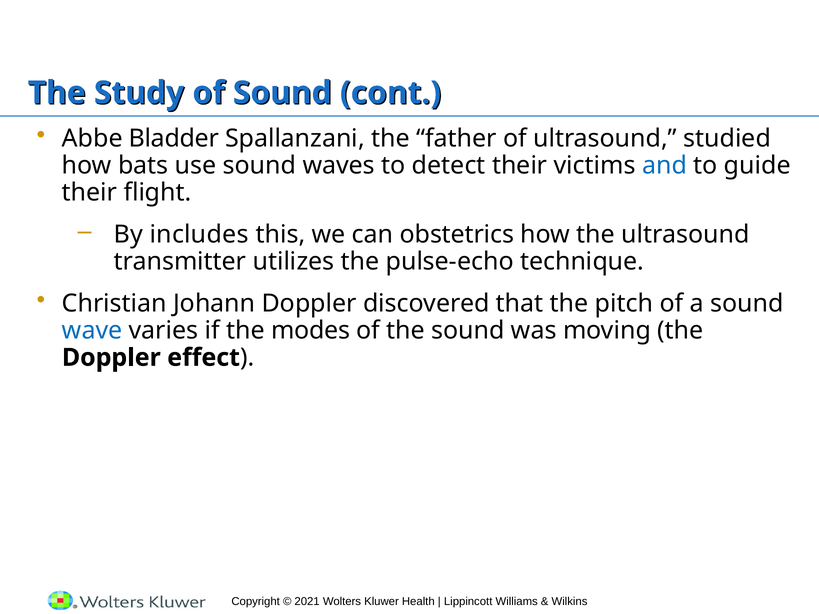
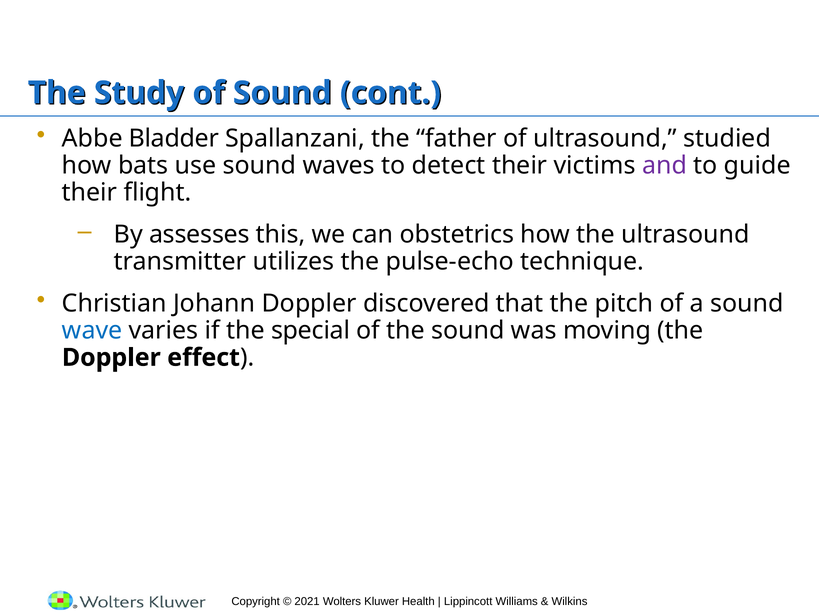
and colour: blue -> purple
includes: includes -> assesses
modes: modes -> special
